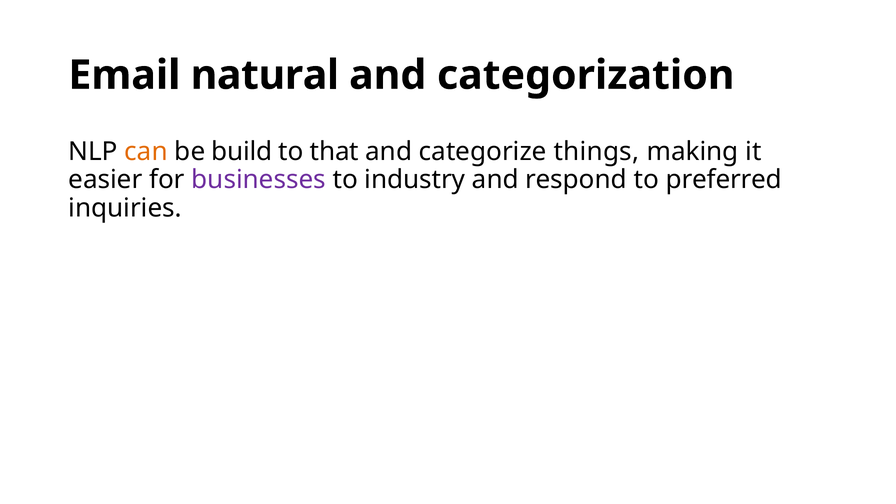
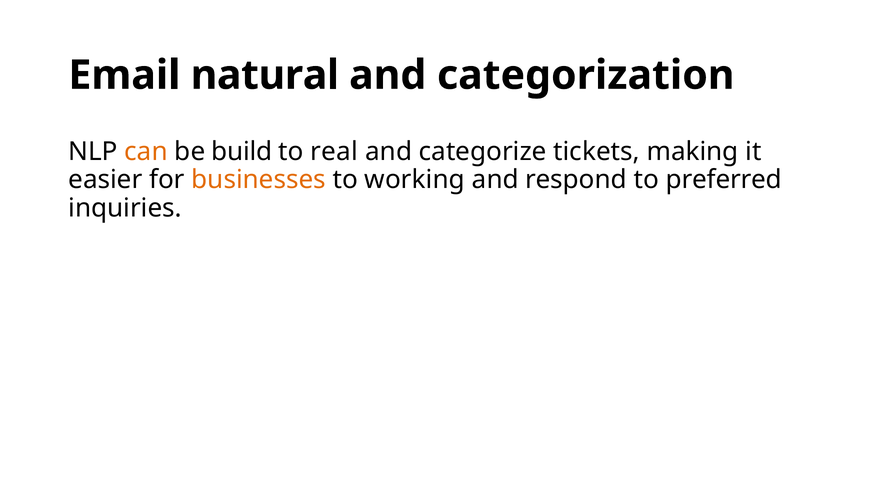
that: that -> real
things: things -> tickets
businesses colour: purple -> orange
industry: industry -> working
